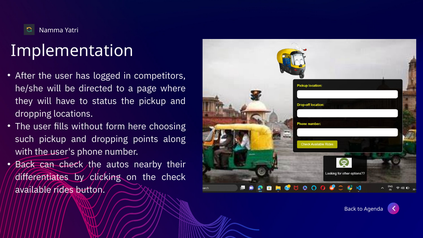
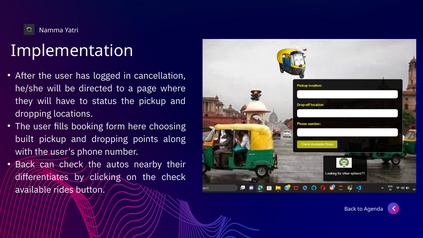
competitors: competitors -> cancellation
without: without -> booking
such: such -> built
